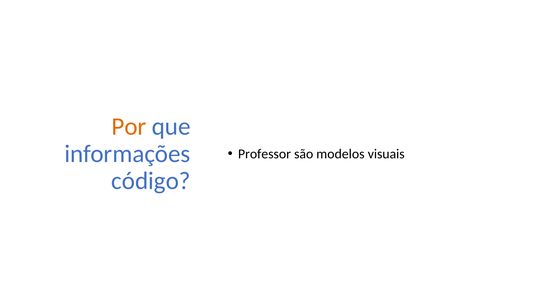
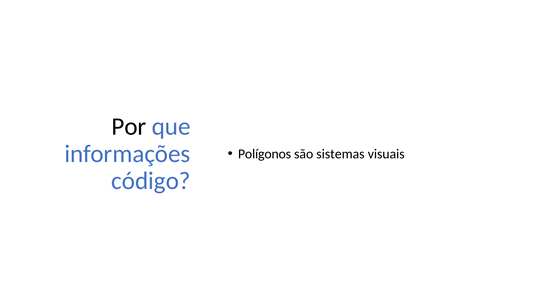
Por colour: orange -> black
Professor: Professor -> Polígonos
modelos: modelos -> sistemas
